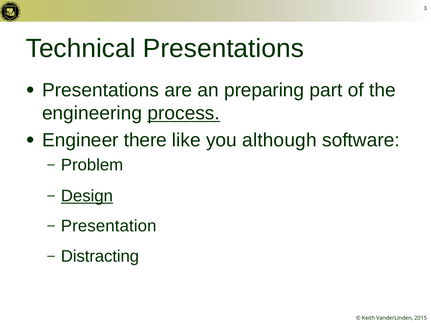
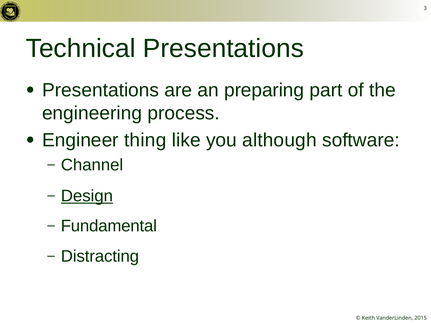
process underline: present -> none
there: there -> thing
Problem: Problem -> Channel
Presentation: Presentation -> Fundamental
